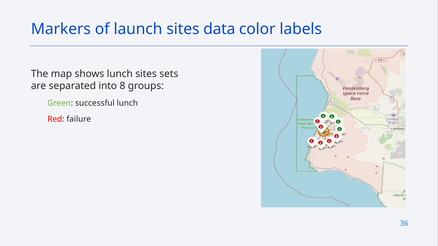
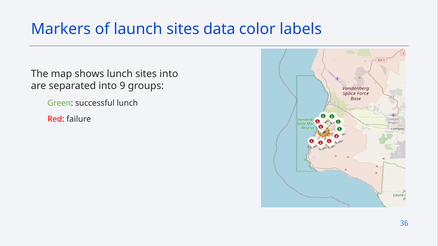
sites sets: sets -> into
8: 8 -> 9
